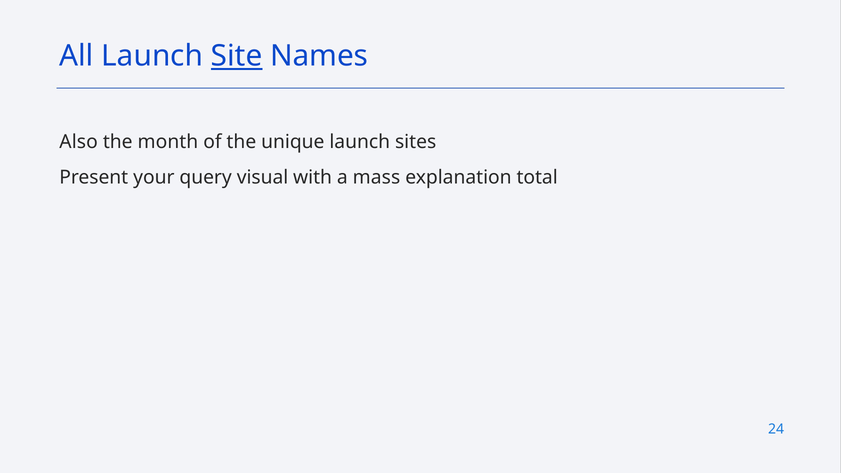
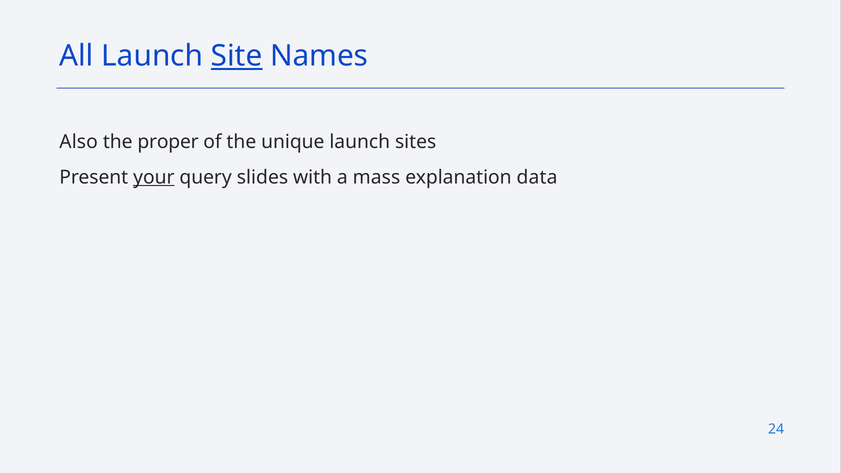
month: month -> proper
your underline: none -> present
visual: visual -> slides
total: total -> data
